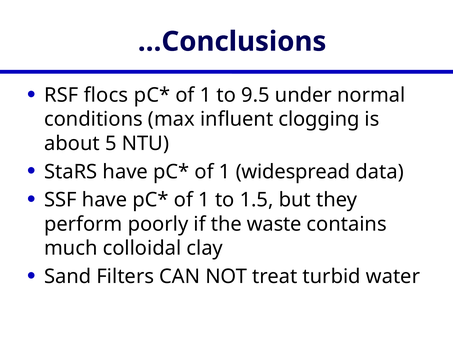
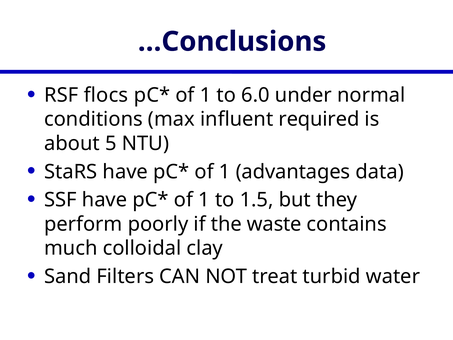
9.5: 9.5 -> 6.0
clogging: clogging -> required
widespread: widespread -> advantages
